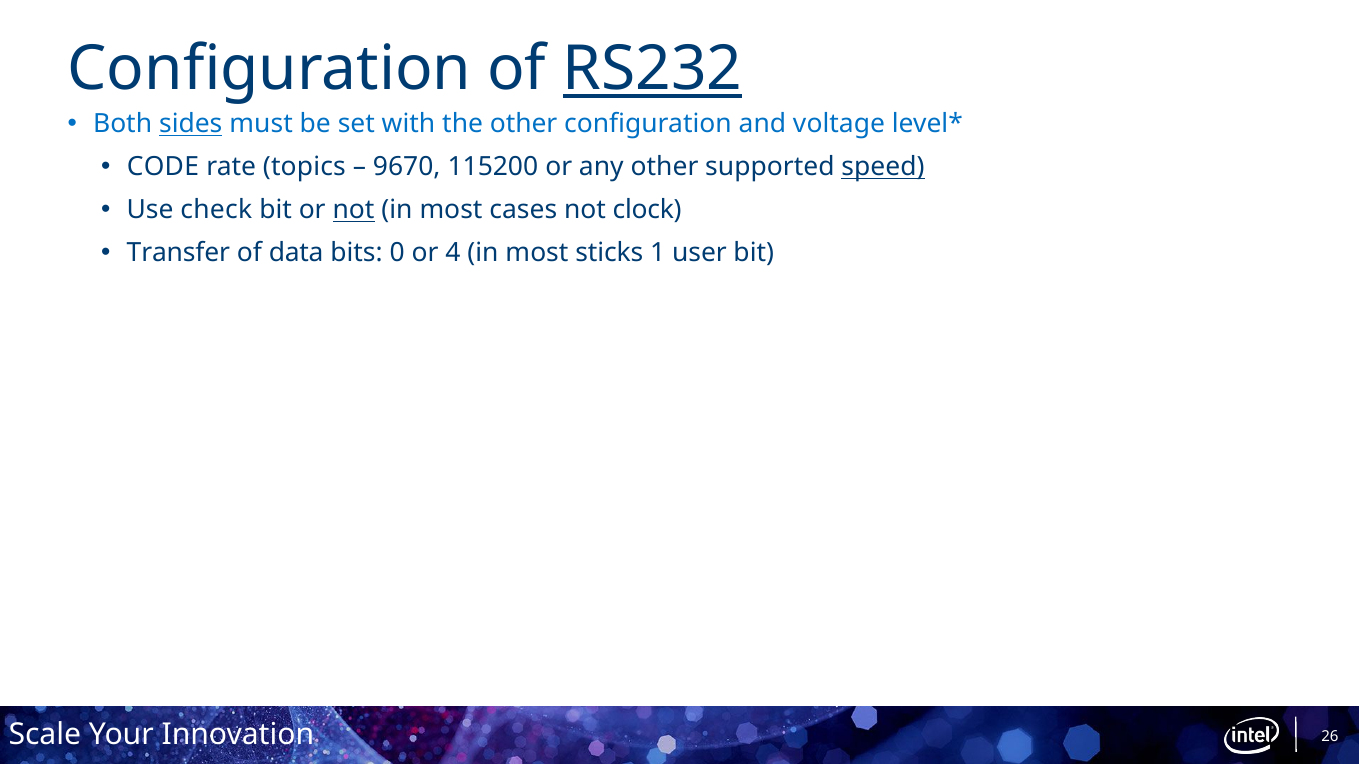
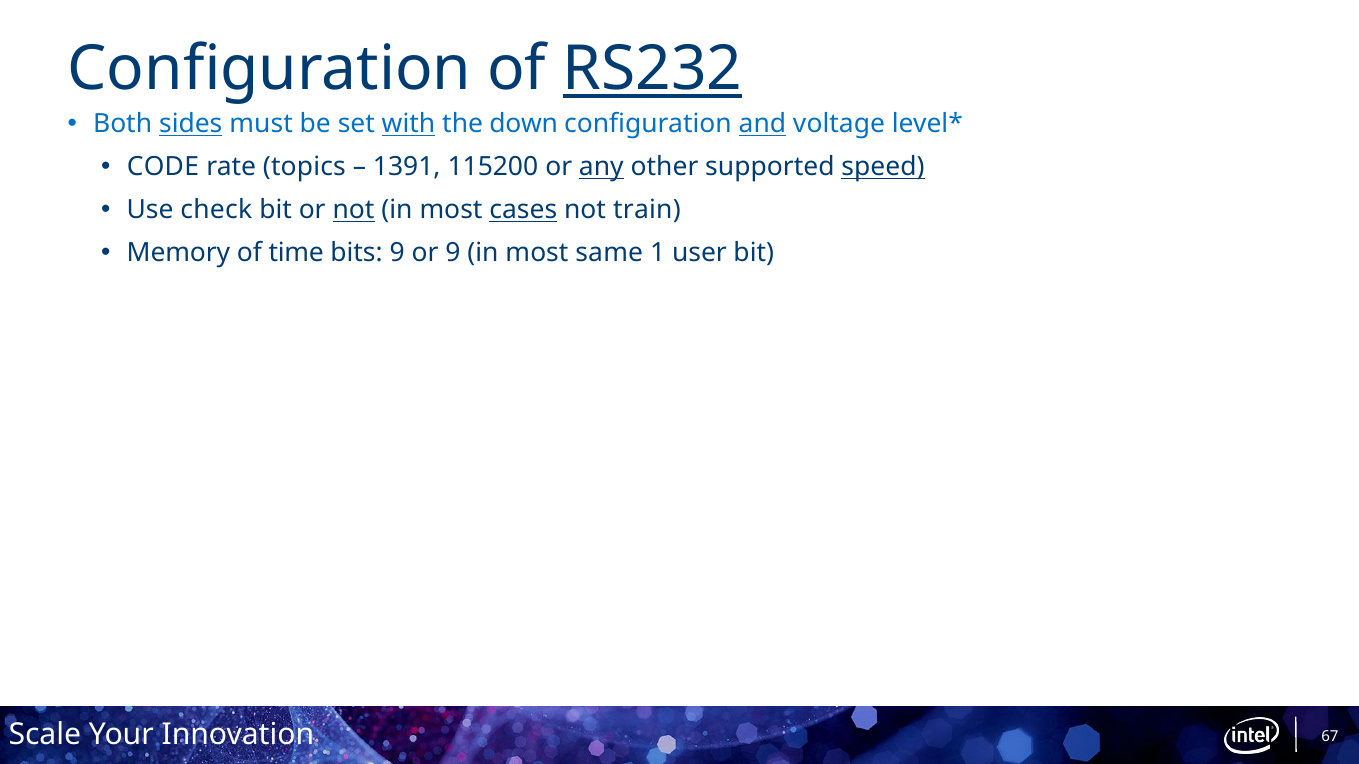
with underline: none -> present
the other: other -> down
and underline: none -> present
9670: 9670 -> 1391
any underline: none -> present
cases underline: none -> present
clock: clock -> train
Transfer: Transfer -> Memory
data: data -> time
bits 0: 0 -> 9
or 4: 4 -> 9
sticks: sticks -> same
26: 26 -> 67
